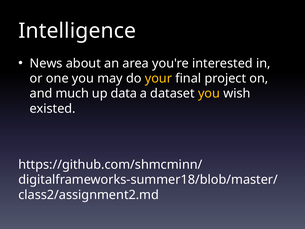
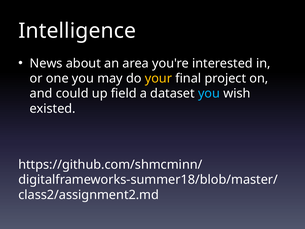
much: much -> could
data: data -> field
you at (209, 93) colour: yellow -> light blue
